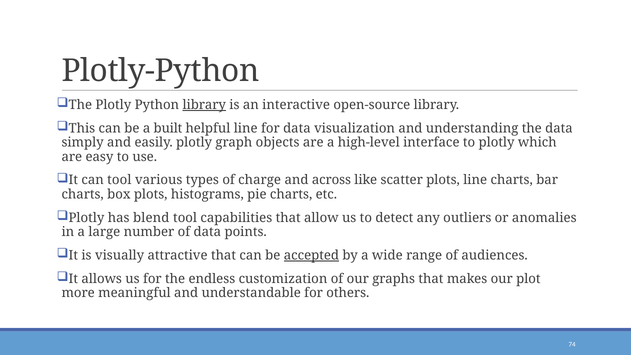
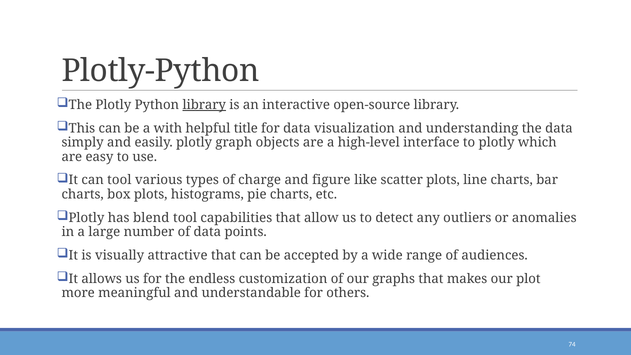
built: built -> with
helpful line: line -> title
across: across -> figure
accepted underline: present -> none
